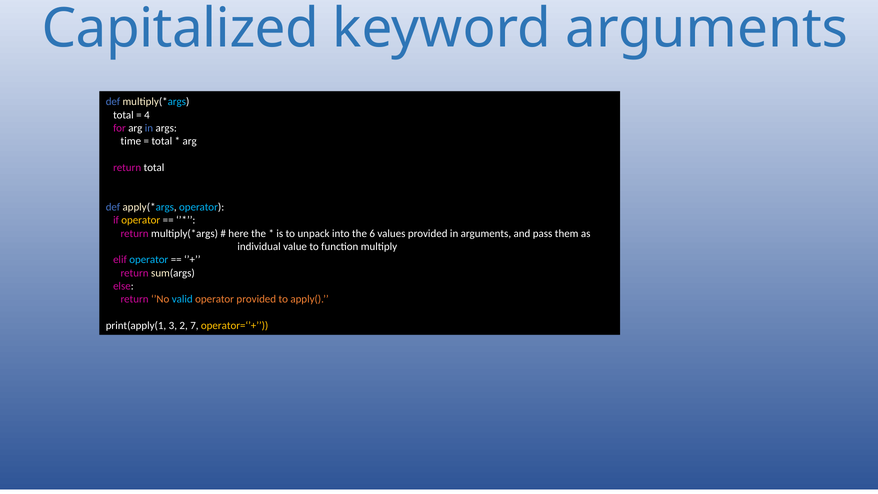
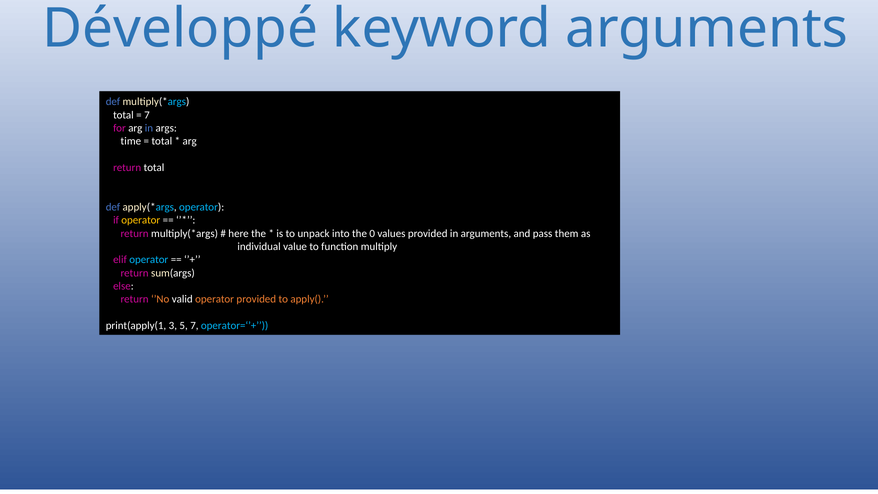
Capitalized: Capitalized -> Développé
4 at (147, 115): 4 -> 7
6: 6 -> 0
valid colour: light blue -> white
2: 2 -> 5
operator=‘’+ colour: yellow -> light blue
